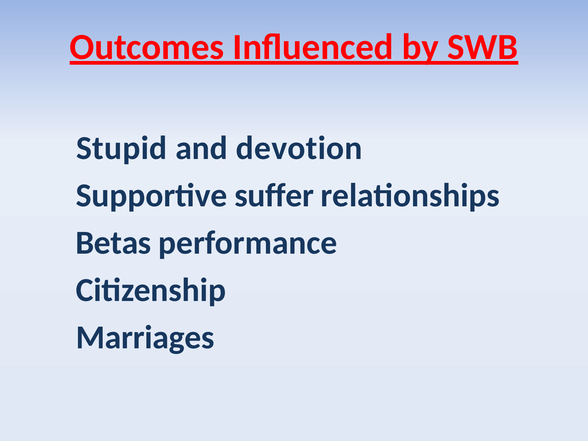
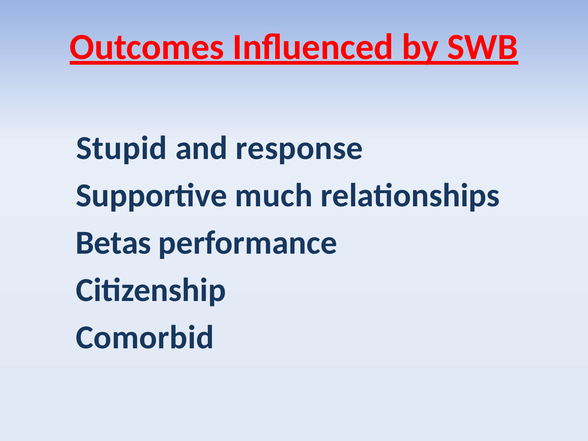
devotion: devotion -> response
suffer: suffer -> much
Marriages: Marriages -> Comorbid
